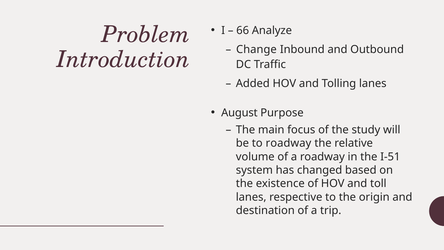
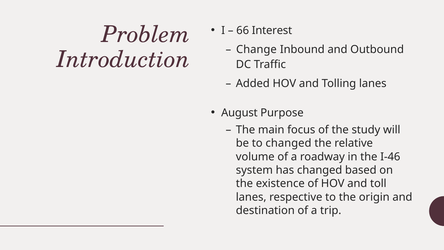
Analyze: Analyze -> Interest
to roadway: roadway -> changed
I-51: I-51 -> I-46
